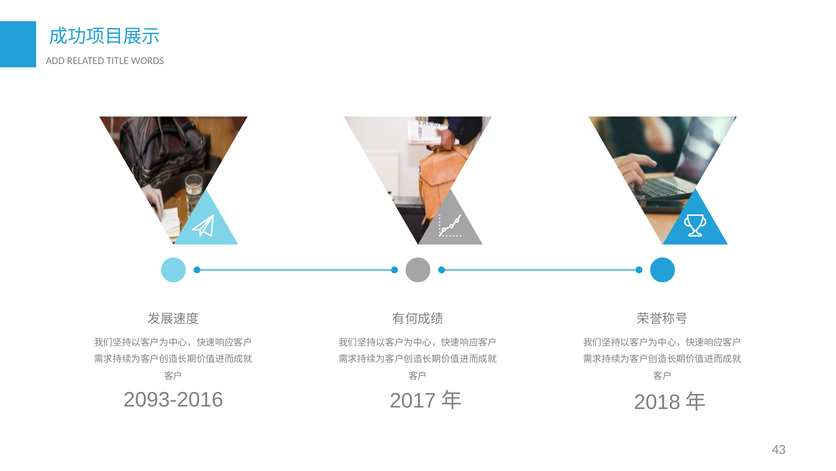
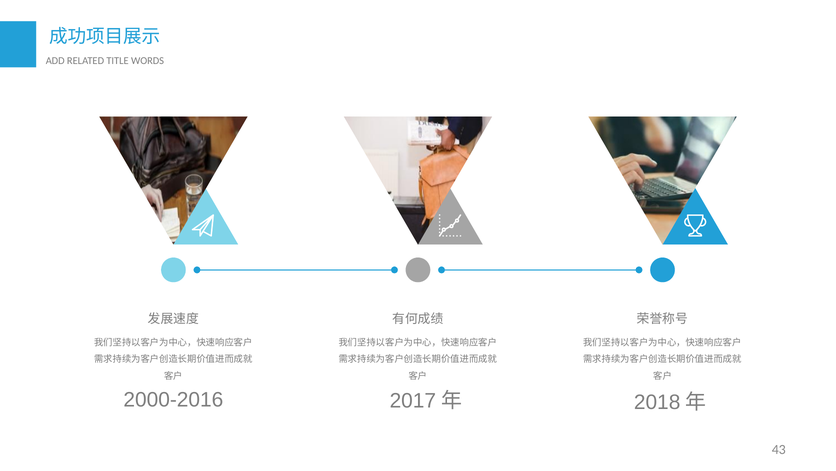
2093-2016: 2093-2016 -> 2000-2016
